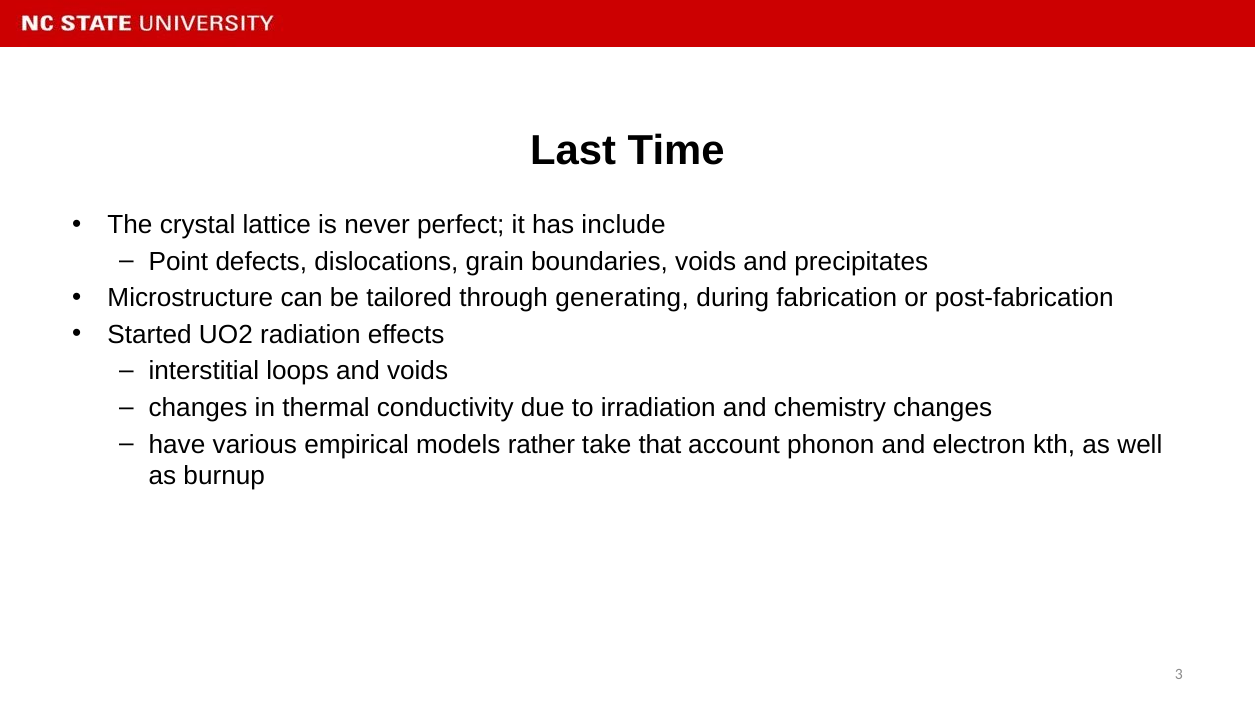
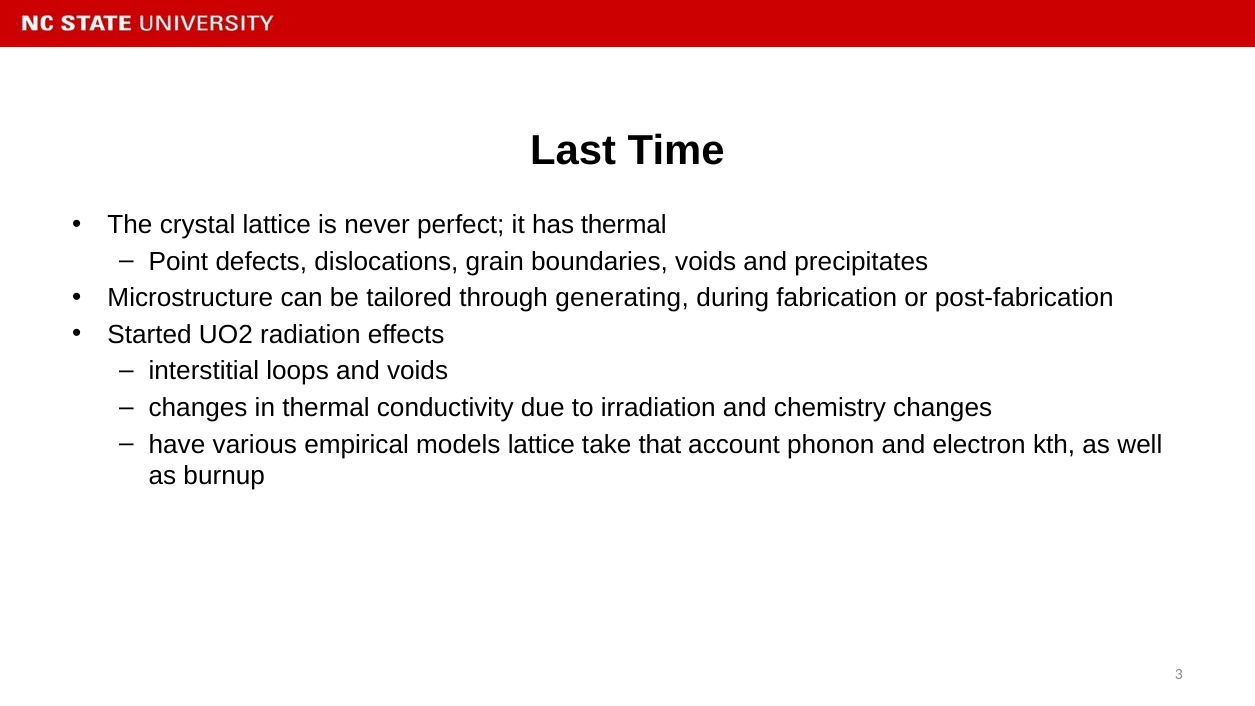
has include: include -> thermal
models rather: rather -> lattice
